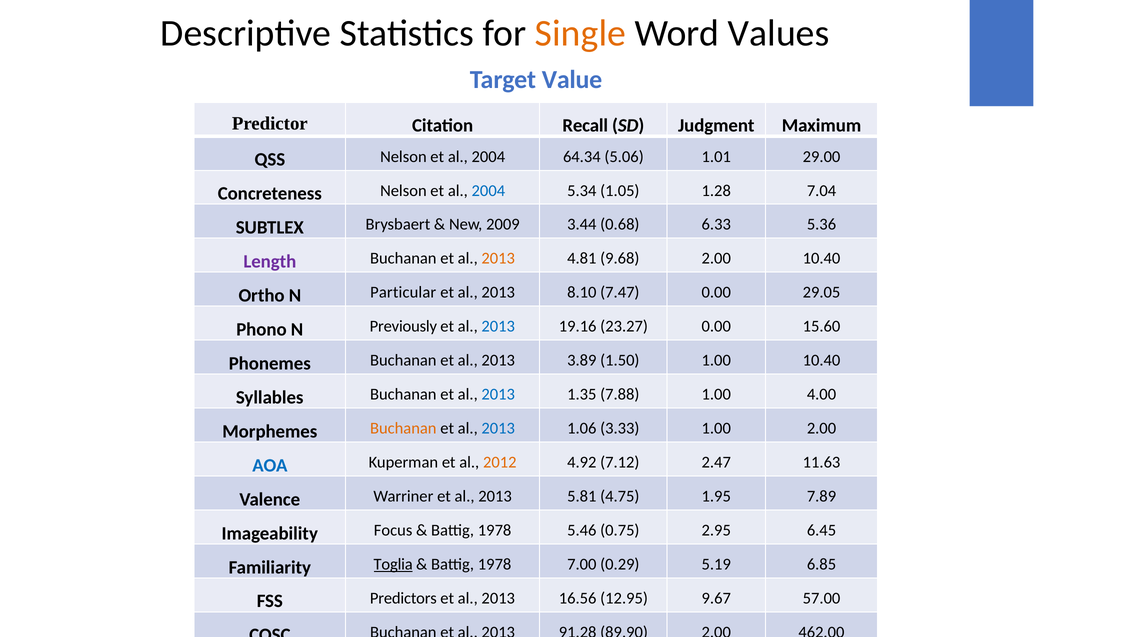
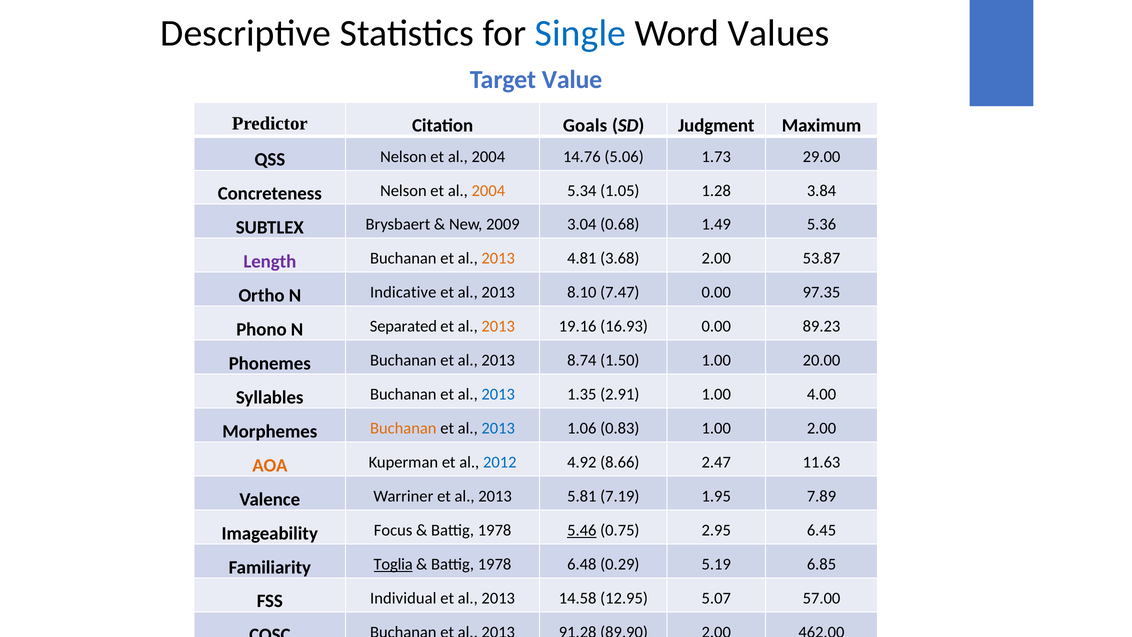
Single colour: orange -> blue
Recall: Recall -> Goals
64.34: 64.34 -> 14.76
1.01: 1.01 -> 1.73
2004 at (488, 190) colour: blue -> orange
7.04: 7.04 -> 3.84
3.44: 3.44 -> 3.04
6.33: 6.33 -> 1.49
9.68: 9.68 -> 3.68
2.00 10.40: 10.40 -> 53.87
Particular: Particular -> Indicative
29.05: 29.05 -> 97.35
Previously: Previously -> Separated
2013 at (498, 326) colour: blue -> orange
23.27: 23.27 -> 16.93
15.60: 15.60 -> 89.23
3.89: 3.89 -> 8.74
1.00 10.40: 10.40 -> 20.00
7.88: 7.88 -> 2.91
3.33: 3.33 -> 0.83
AOA colour: blue -> orange
2012 colour: orange -> blue
7.12: 7.12 -> 8.66
4.75: 4.75 -> 7.19
5.46 underline: none -> present
7.00: 7.00 -> 6.48
Predictors: Predictors -> Individual
16.56: 16.56 -> 14.58
9.67: 9.67 -> 5.07
